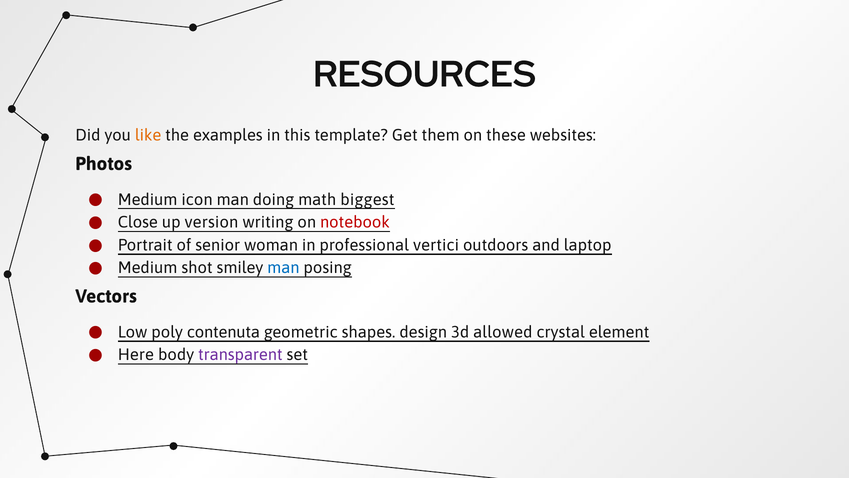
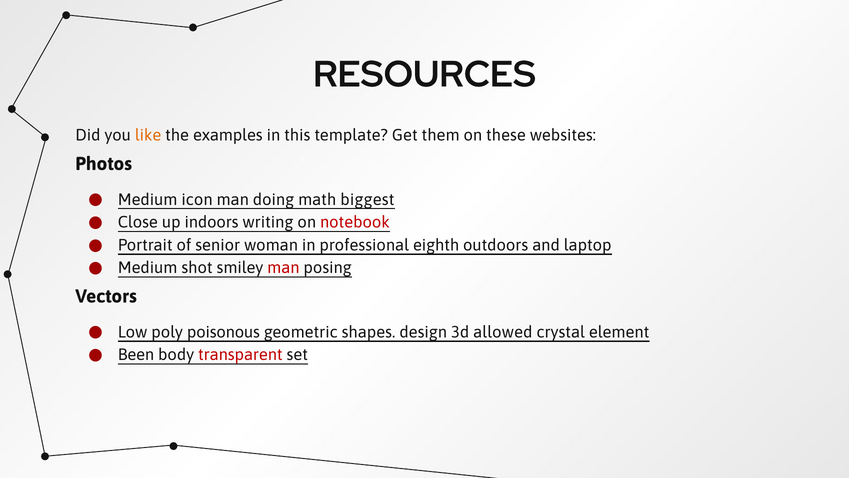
version: version -> indoors
vertici: vertici -> eighth
man at (283, 268) colour: blue -> red
contenuta: contenuta -> poisonous
Here: Here -> Been
transparent colour: purple -> red
